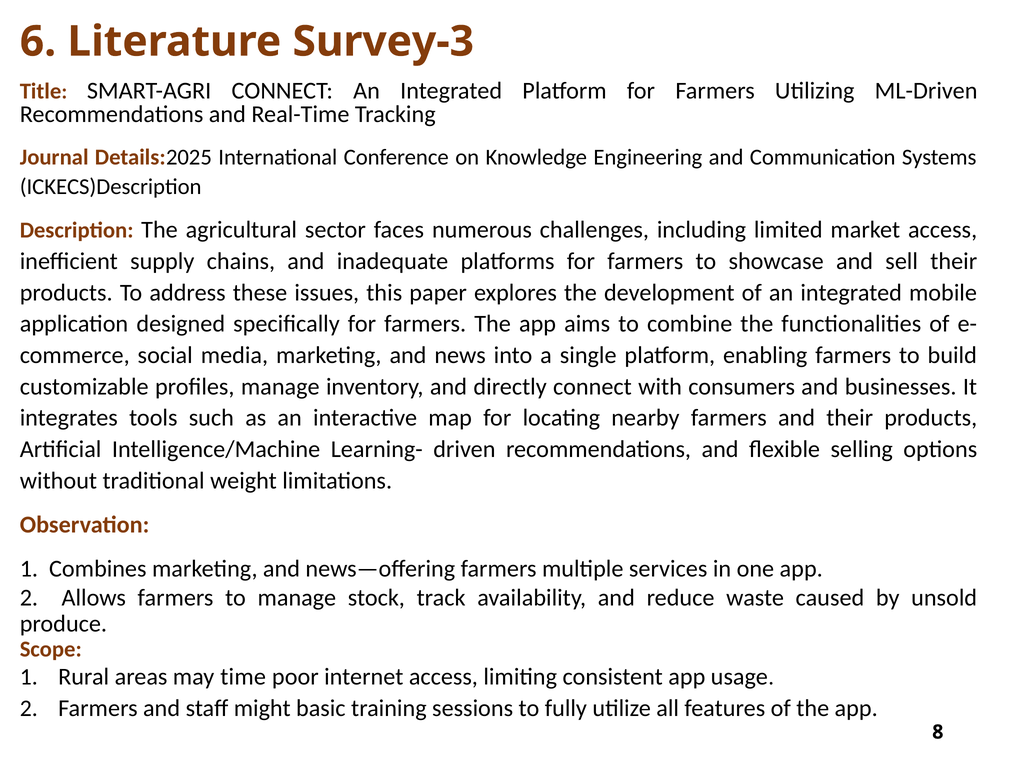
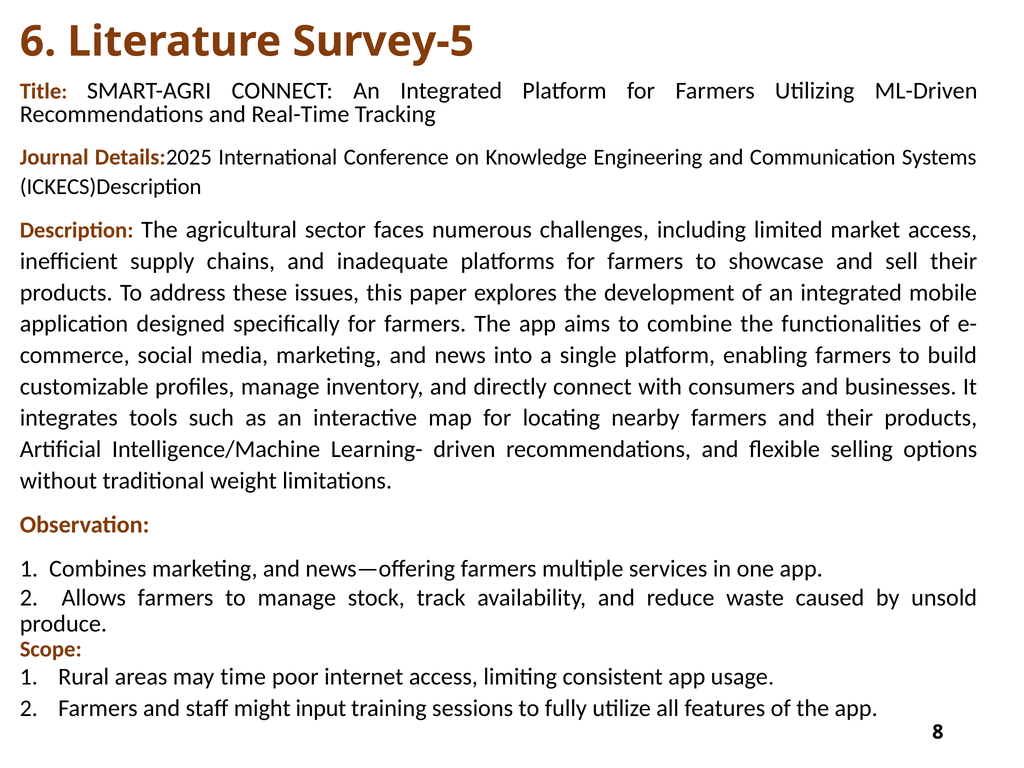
Survey-3: Survey-3 -> Survey-5
basic: basic -> input
